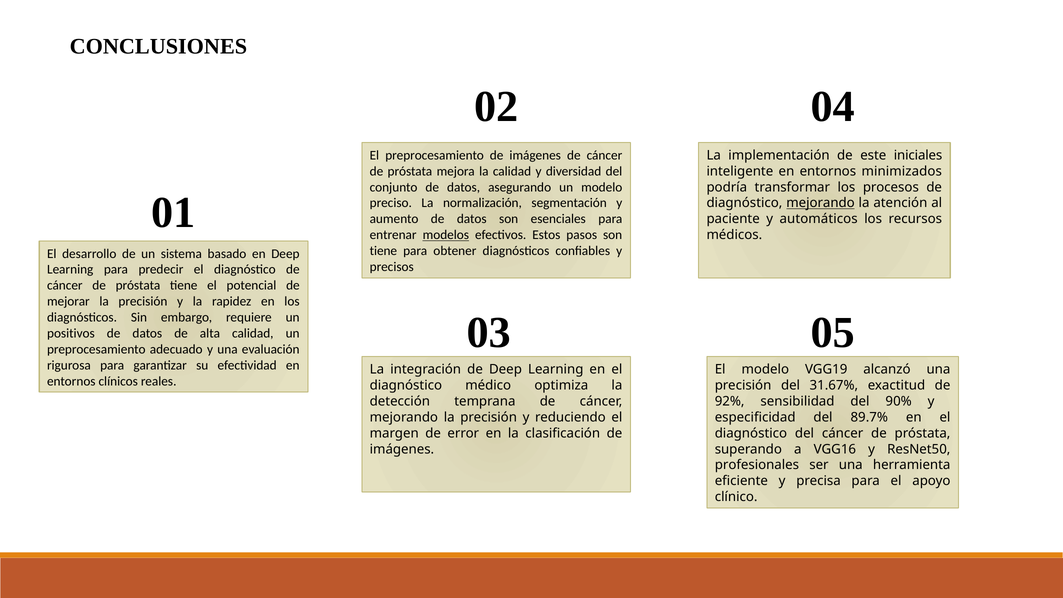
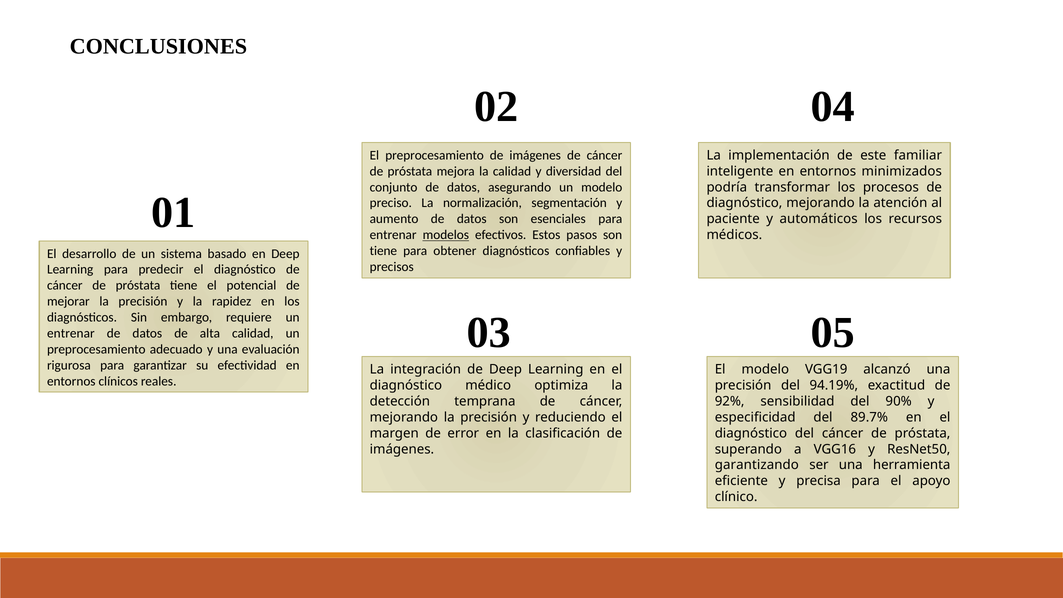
iniciales: iniciales -> familiar
mejorando at (821, 203) underline: present -> none
positivos at (71, 333): positivos -> entrenar
31.67%: 31.67% -> 94.19%
profesionales: profesionales -> garantizando
